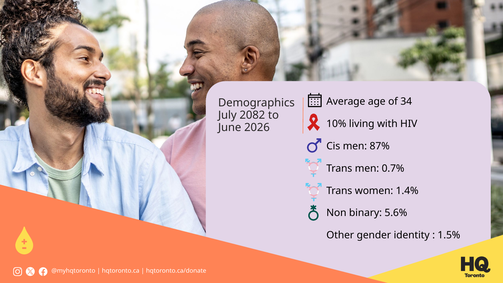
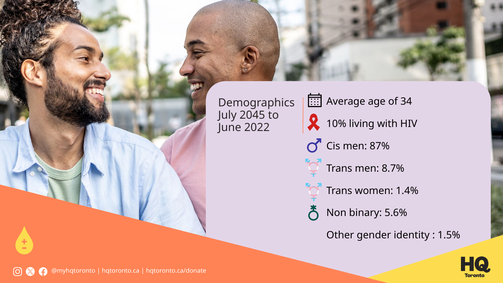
2082: 2082 -> 2045
2026: 2026 -> 2022
0.7%: 0.7% -> 8.7%
